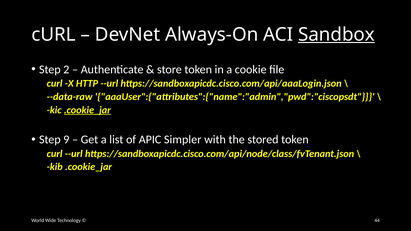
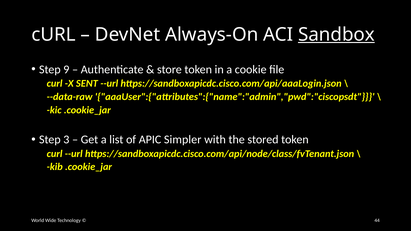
2: 2 -> 9
HTTP: HTTP -> SENT
.cookie_jar at (87, 110) underline: present -> none
9: 9 -> 3
